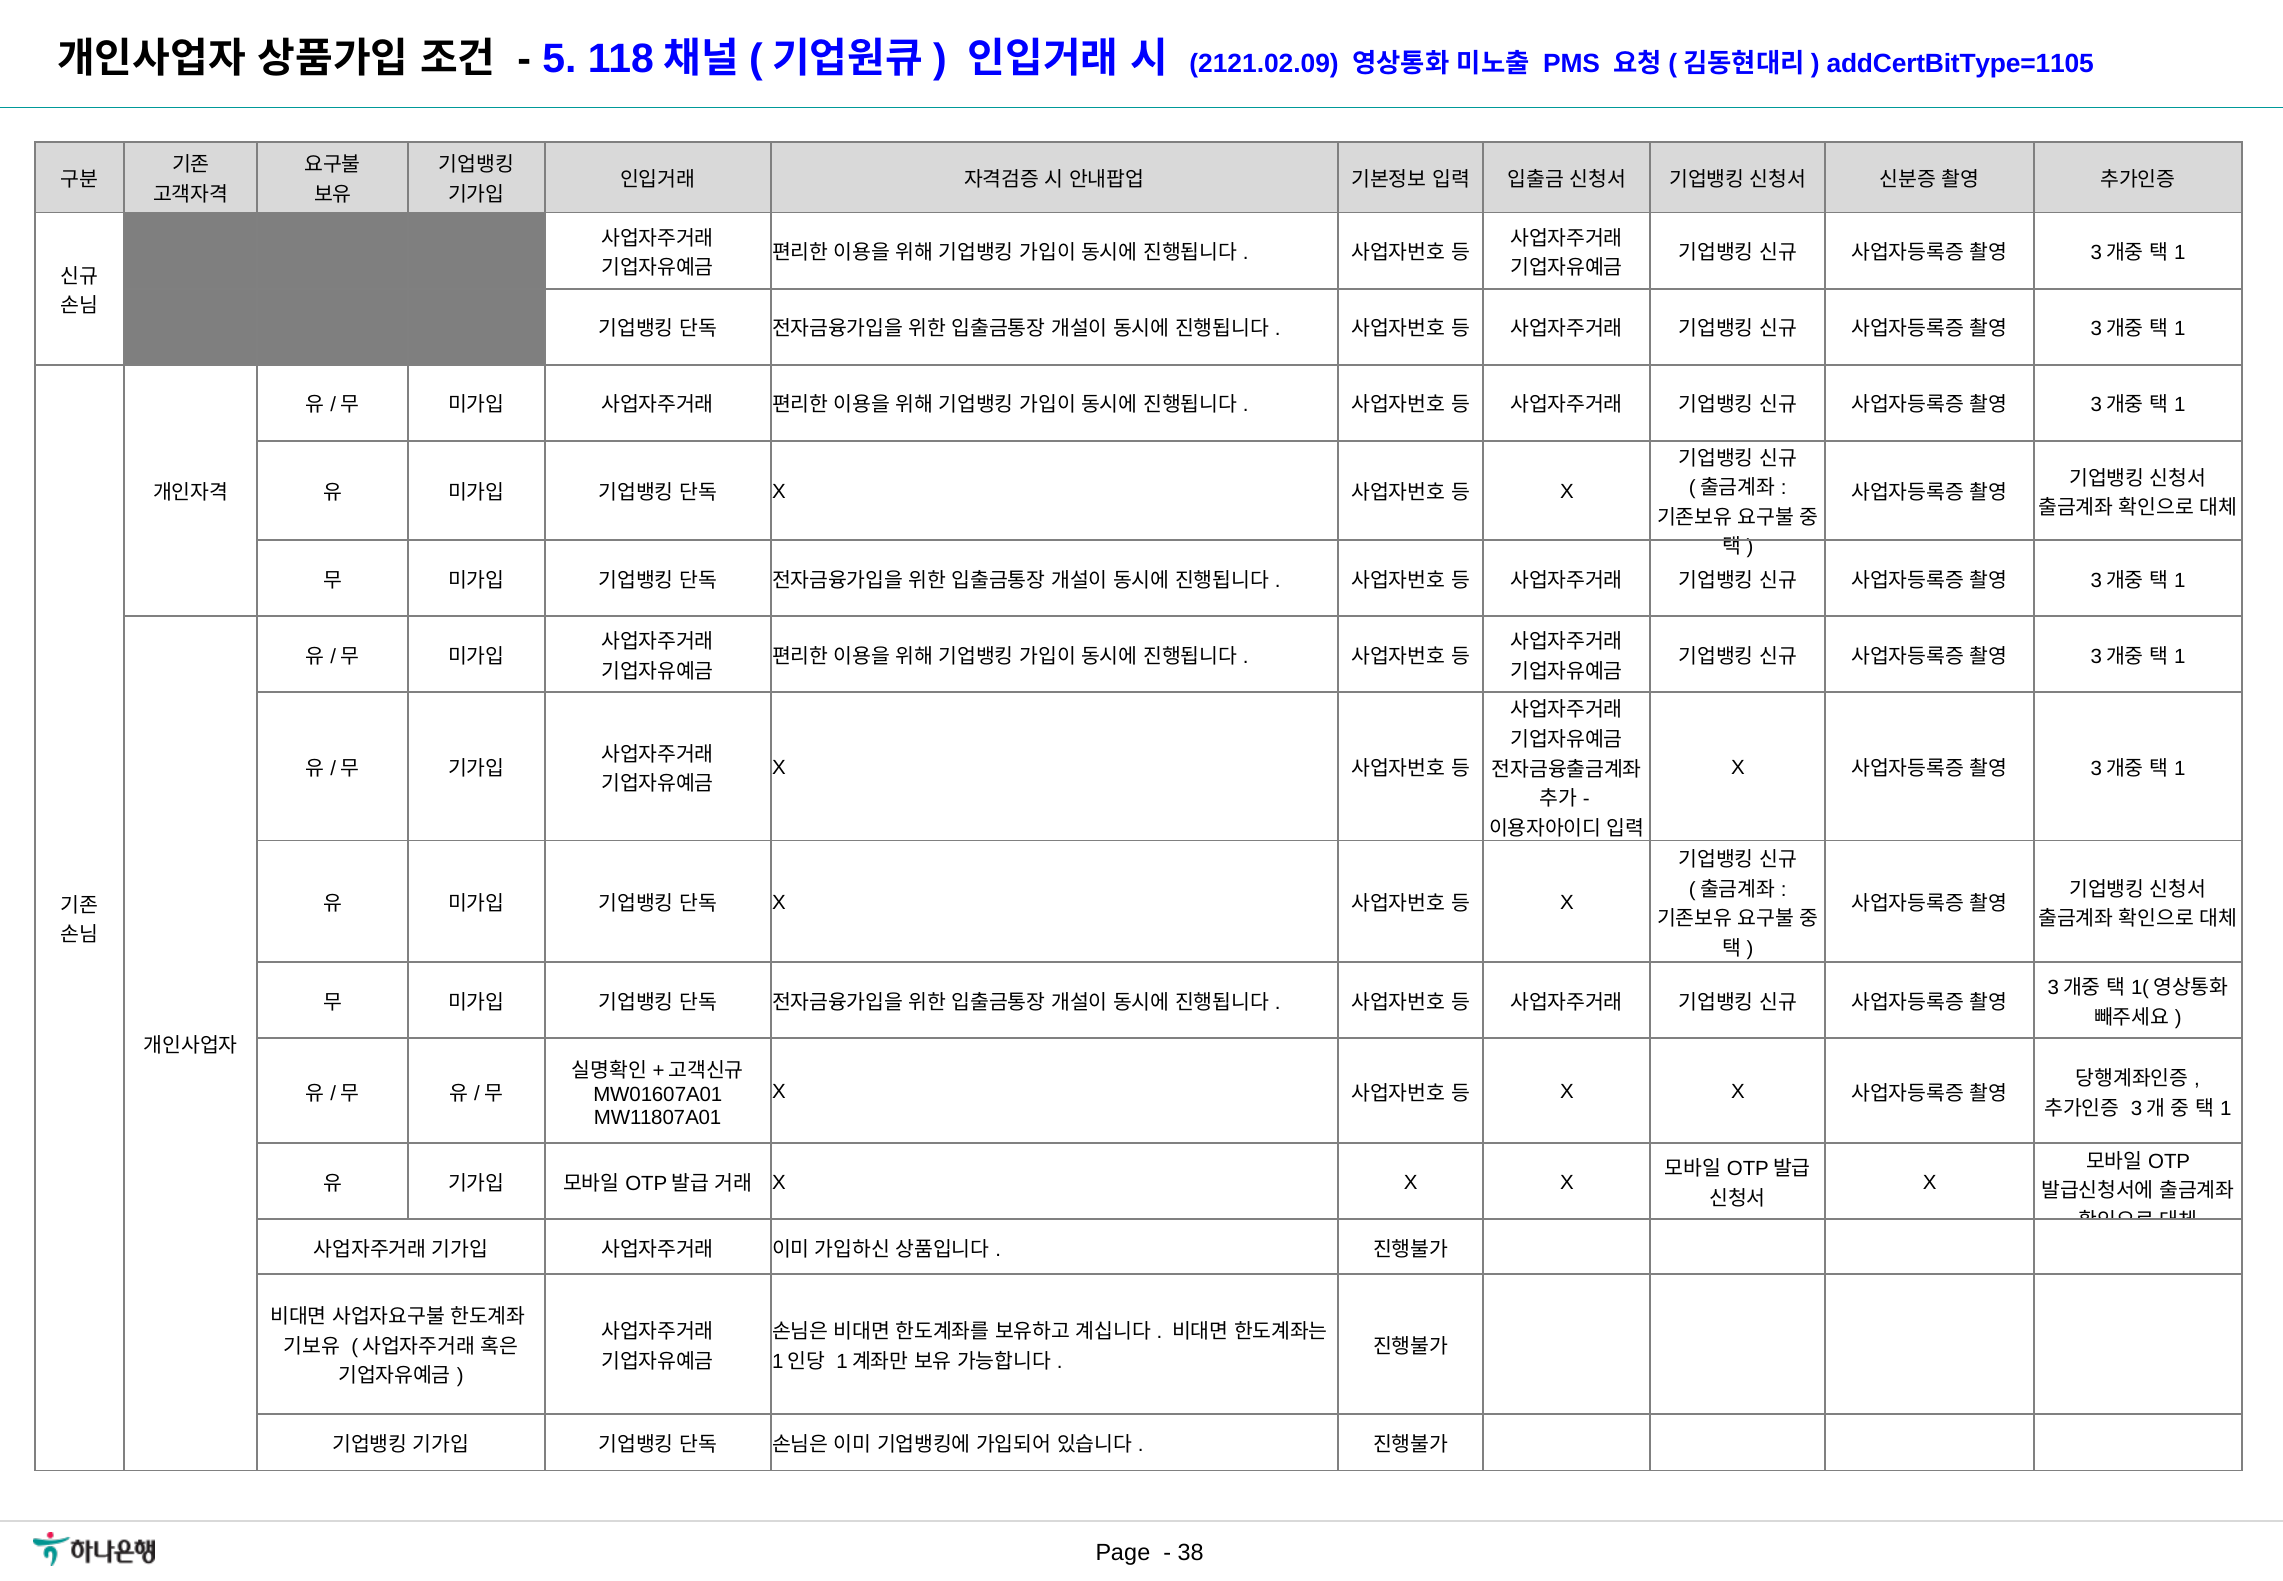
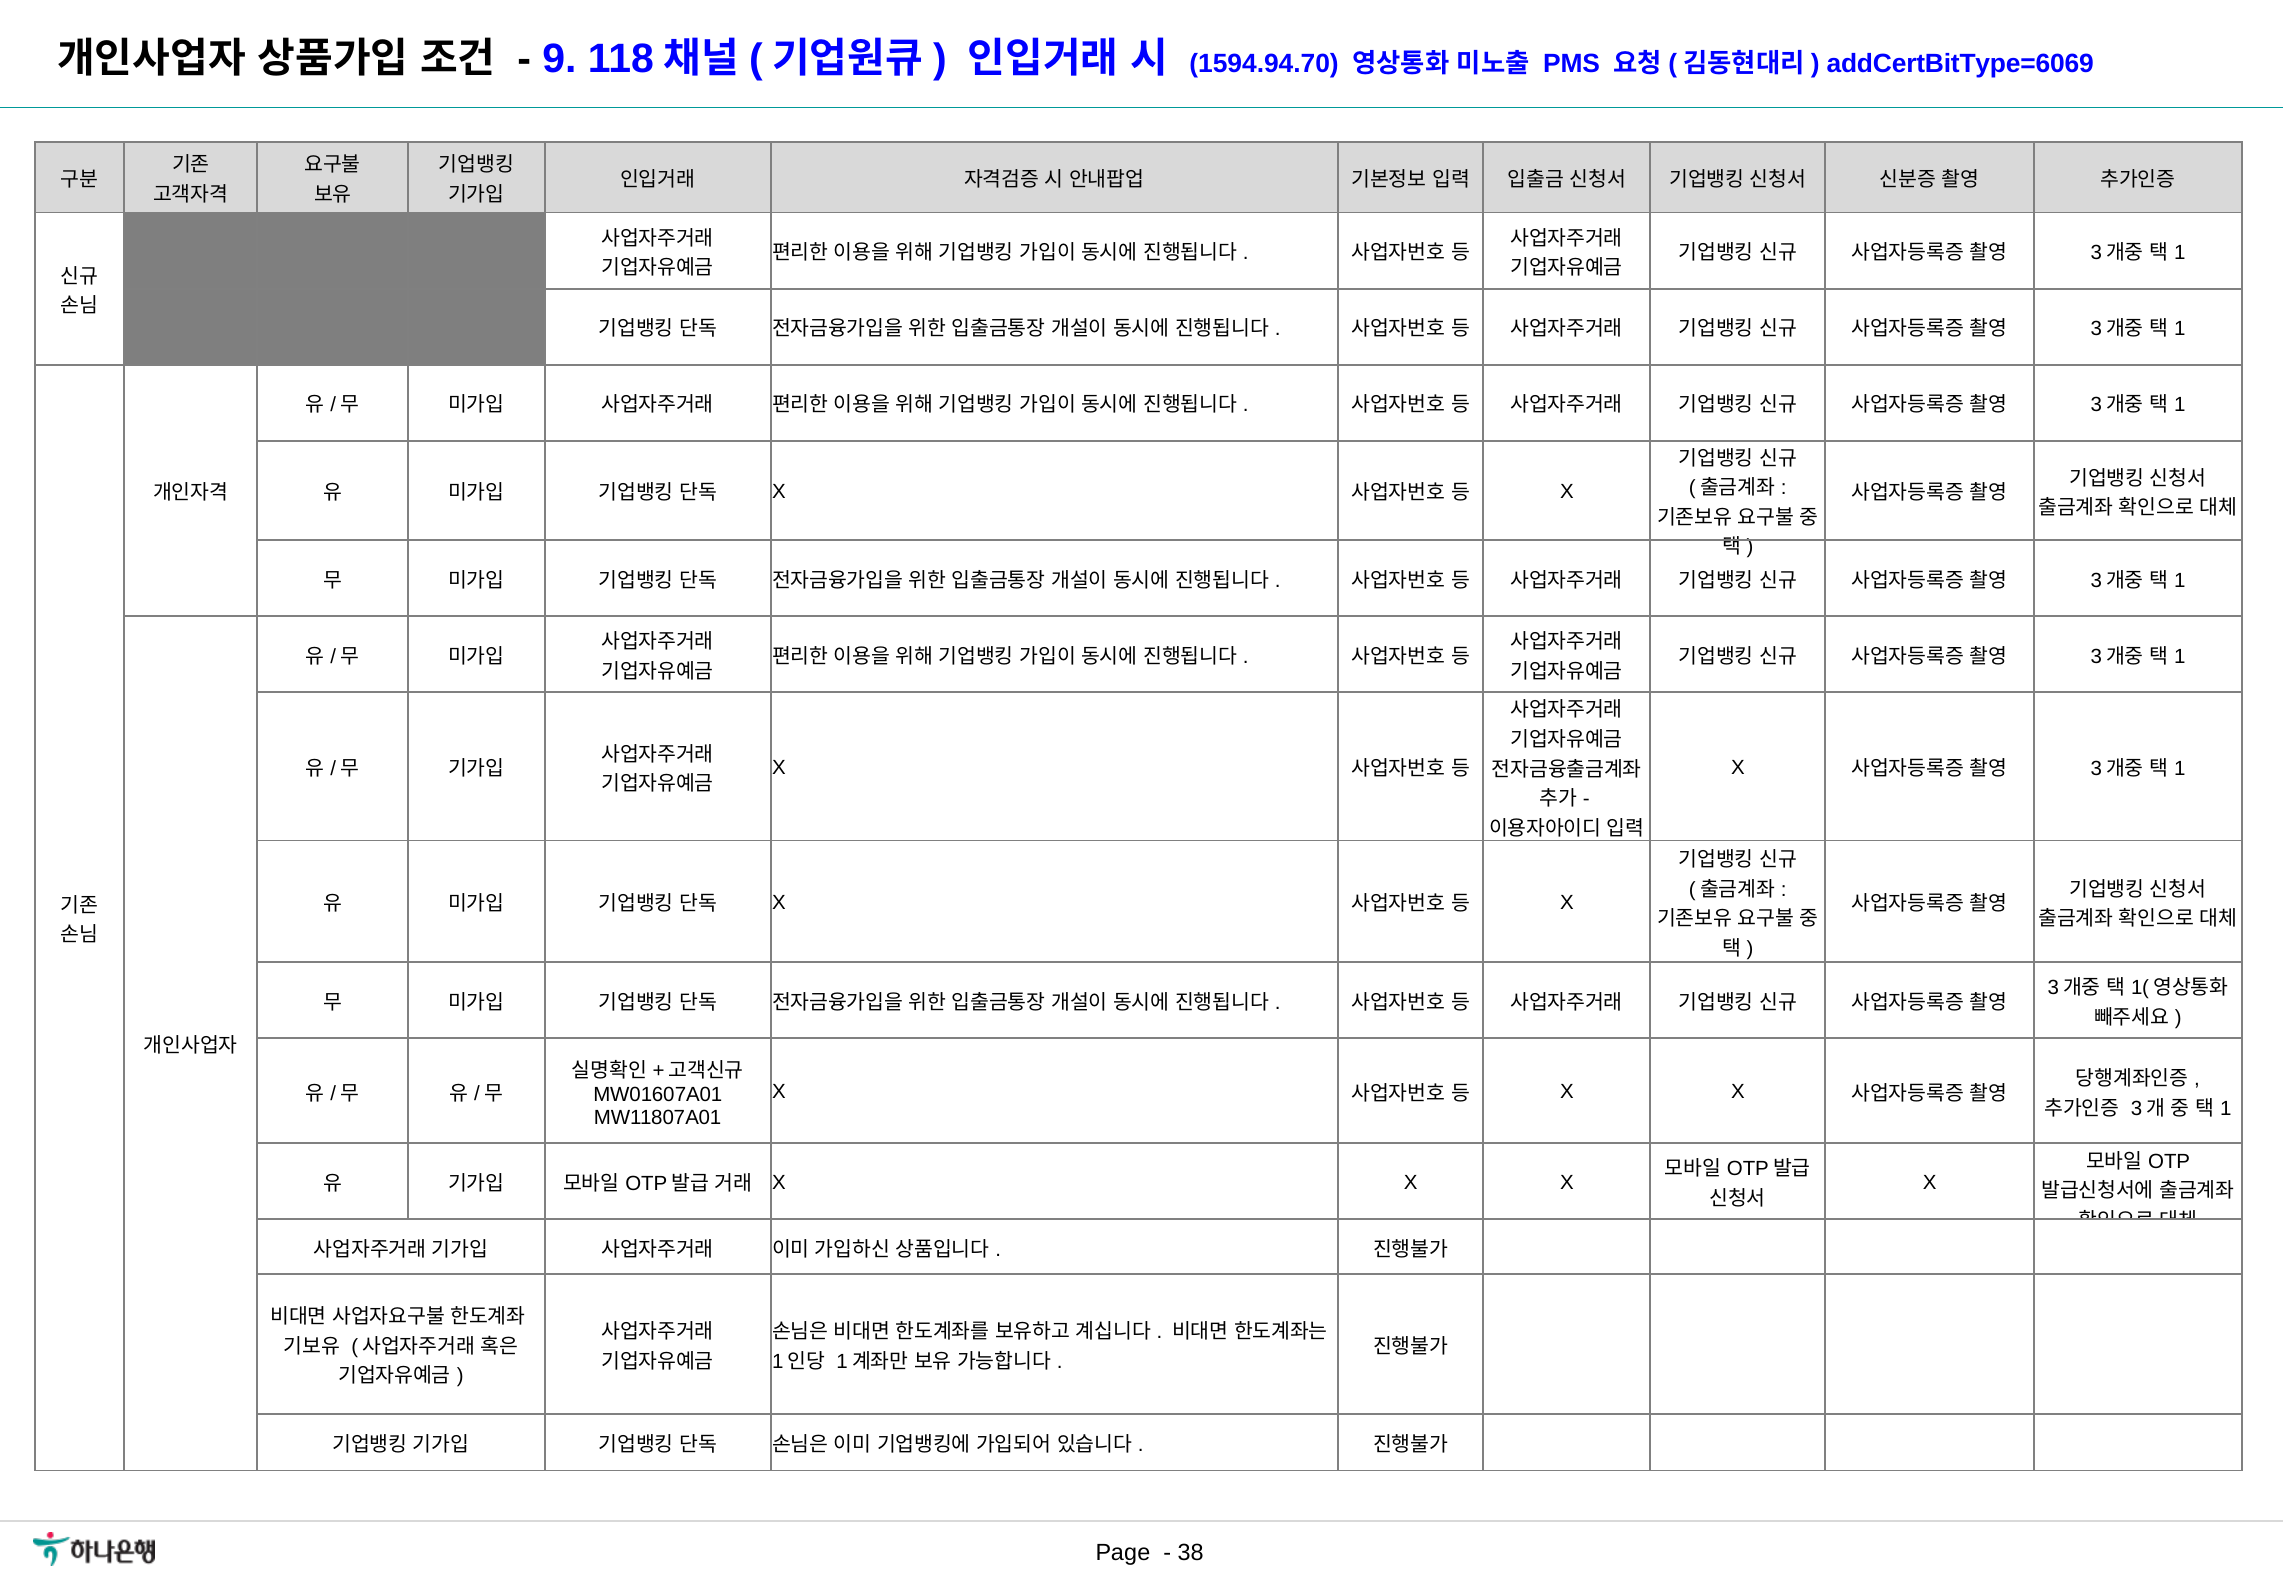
5: 5 -> 9
2121.02.09: 2121.02.09 -> 1594.94.70
addCertBitType=1105: addCertBitType=1105 -> addCertBitType=6069
